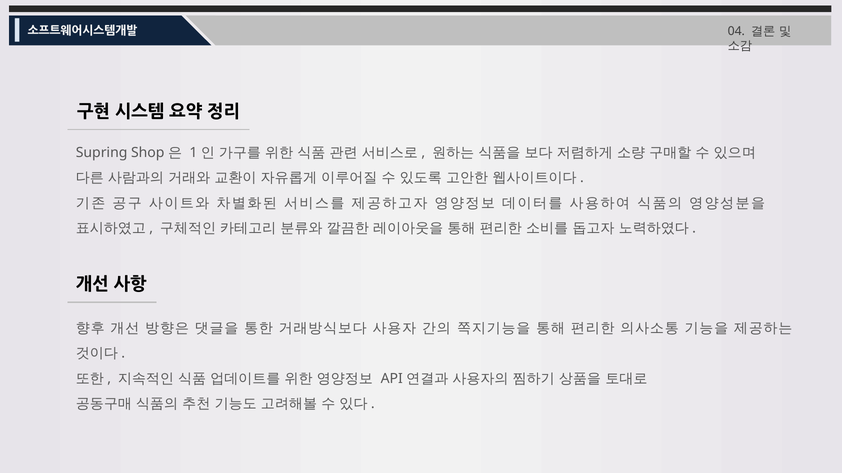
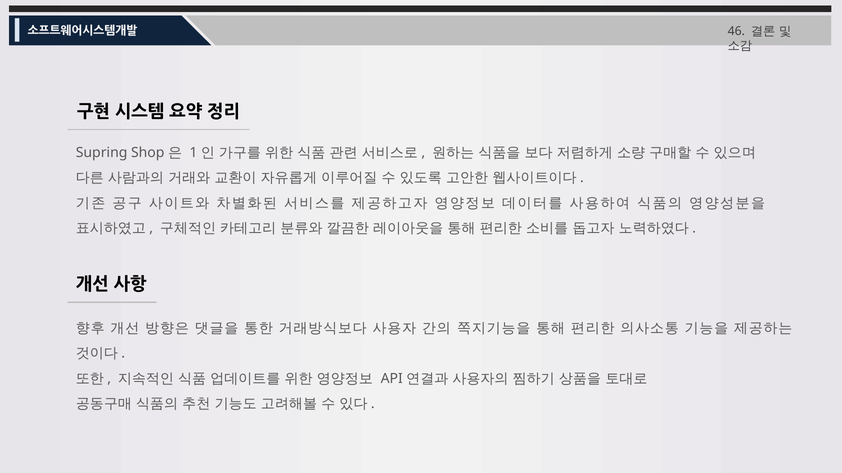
04: 04 -> 46
